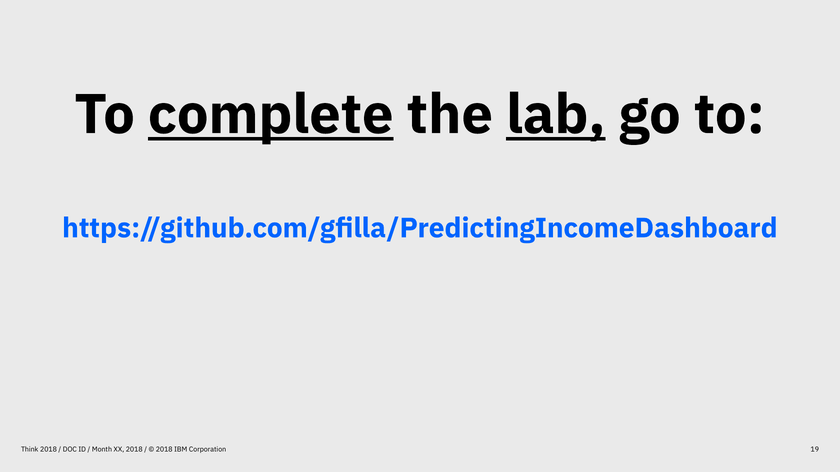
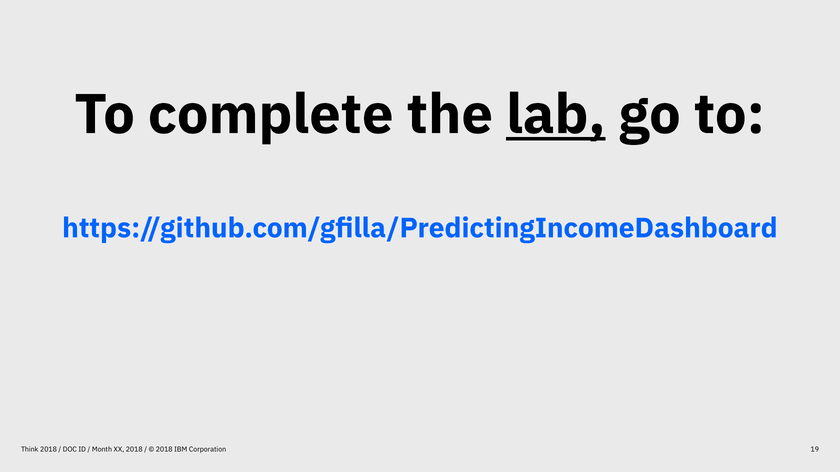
complete underline: present -> none
